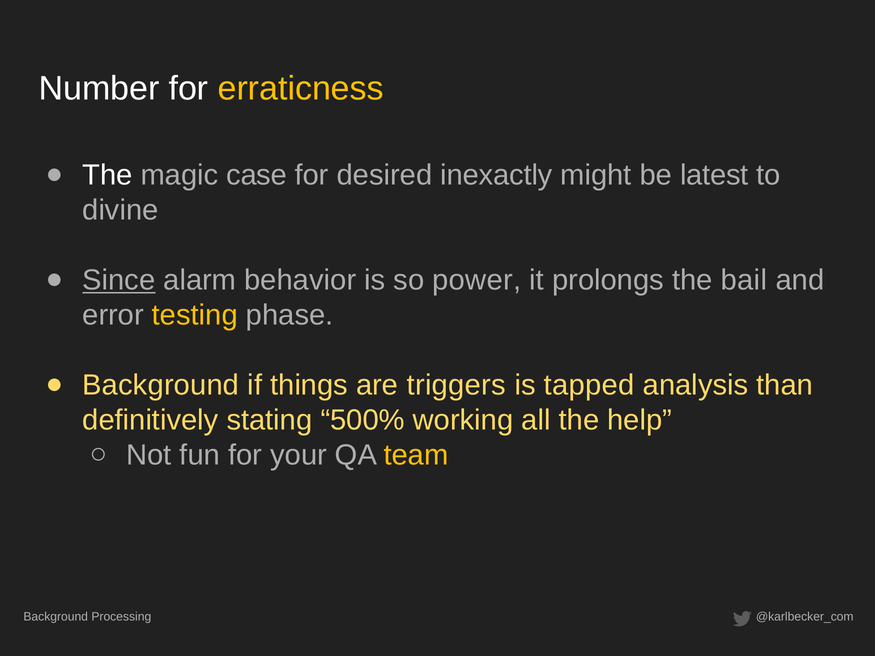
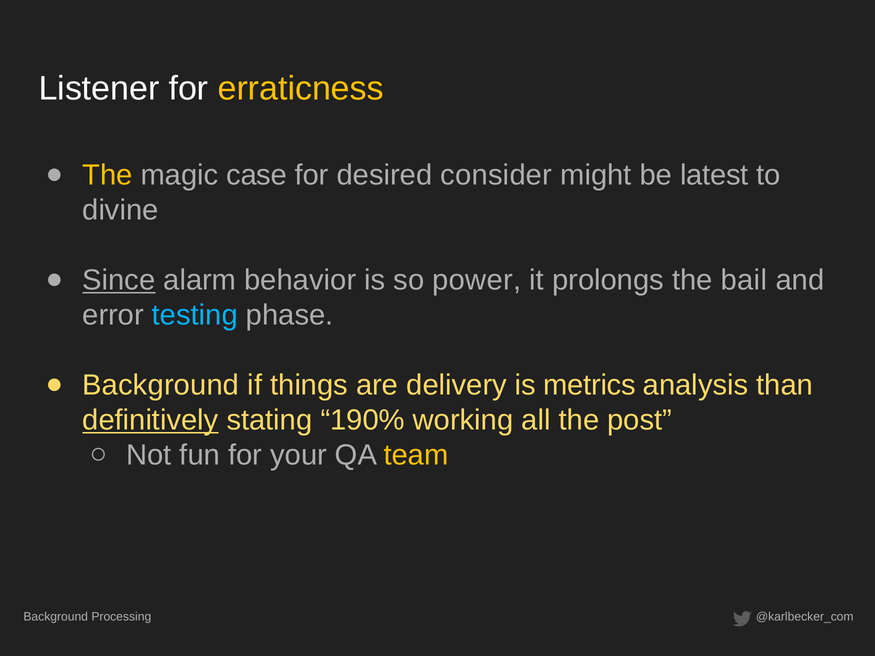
Number: Number -> Listener
The at (107, 175) colour: white -> yellow
inexactly: inexactly -> consider
testing colour: yellow -> light blue
triggers: triggers -> delivery
tapped: tapped -> metrics
definitively underline: none -> present
500%: 500% -> 190%
help: help -> post
